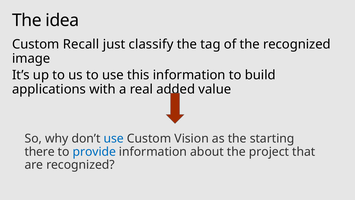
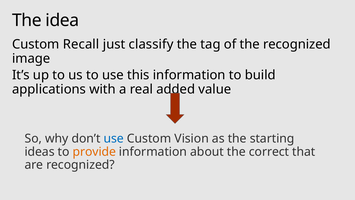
there: there -> ideas
provide colour: blue -> orange
project: project -> correct
